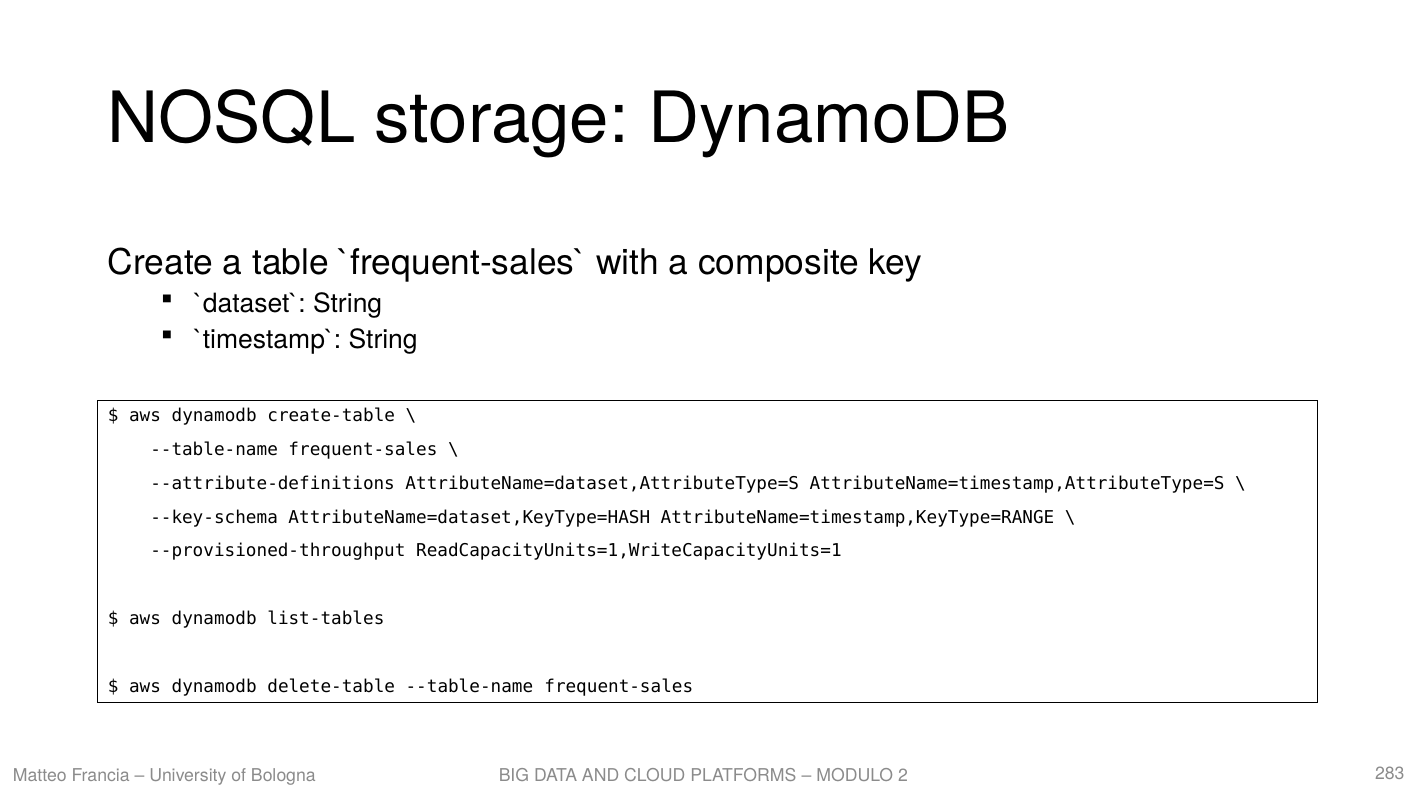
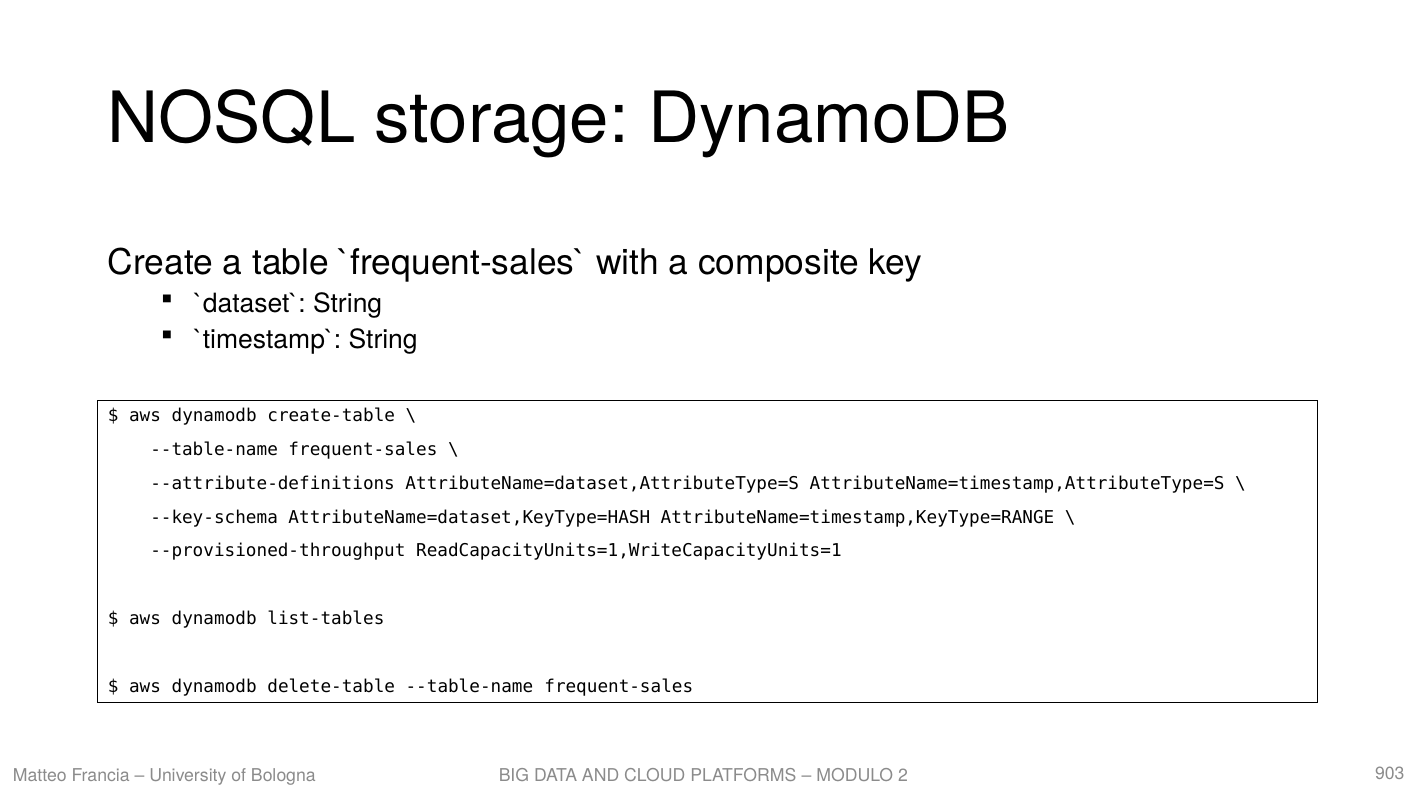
283: 283 -> 903
